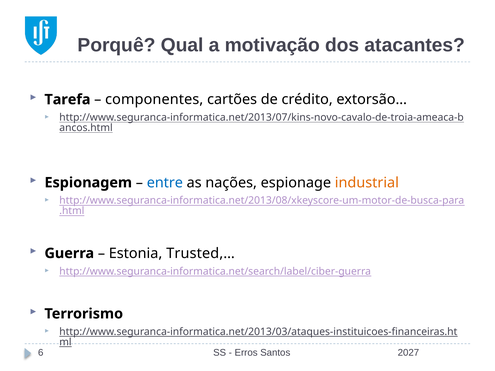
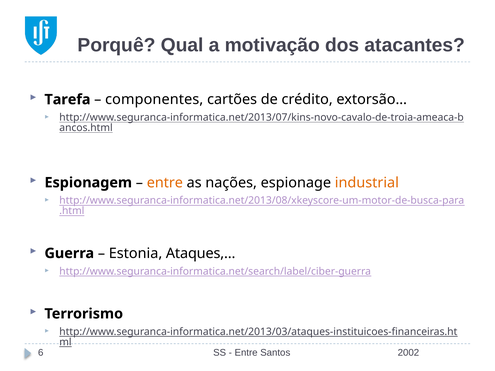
entre at (165, 183) colour: blue -> orange
Trusted,…: Trusted,… -> Ataques,…
Erros at (246, 353): Erros -> Entre
2027: 2027 -> 2002
